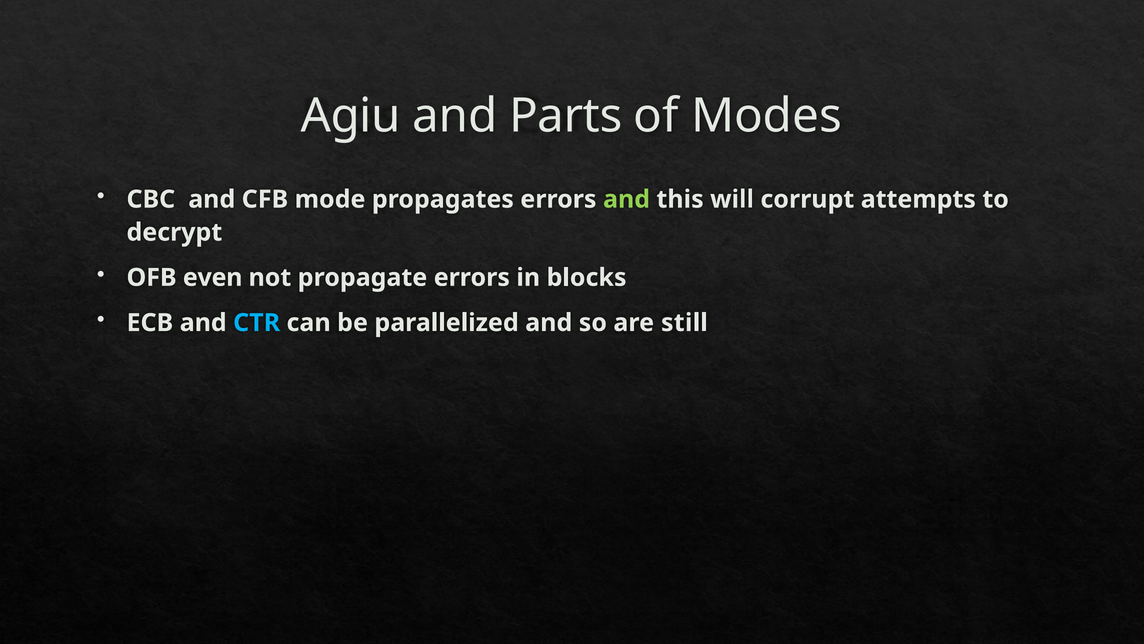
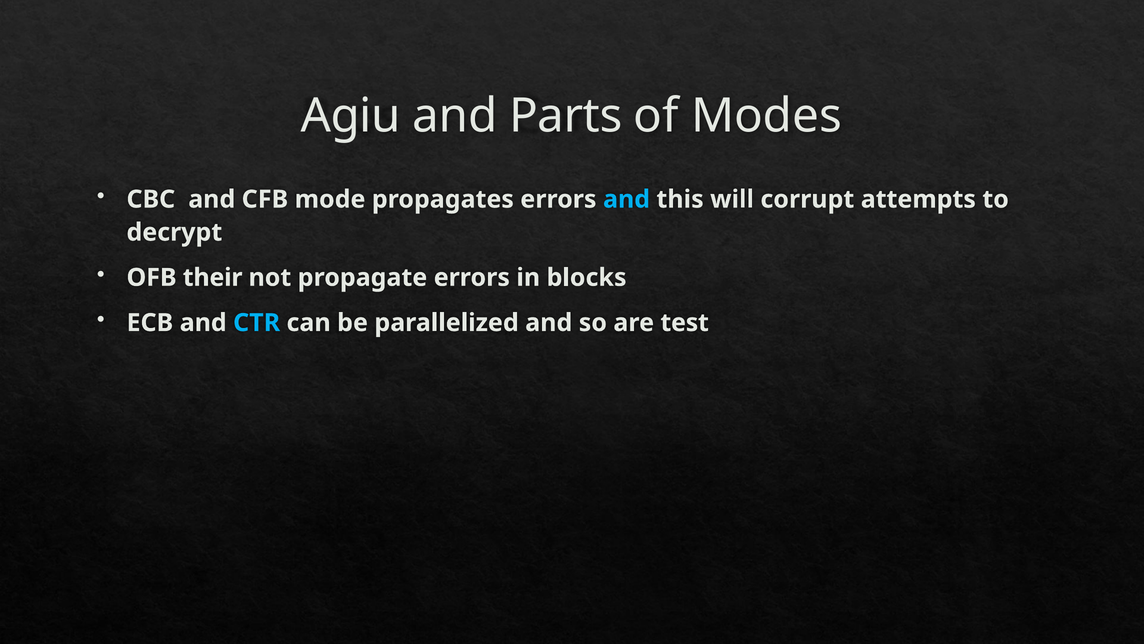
and at (627, 199) colour: light green -> light blue
even: even -> their
still: still -> test
